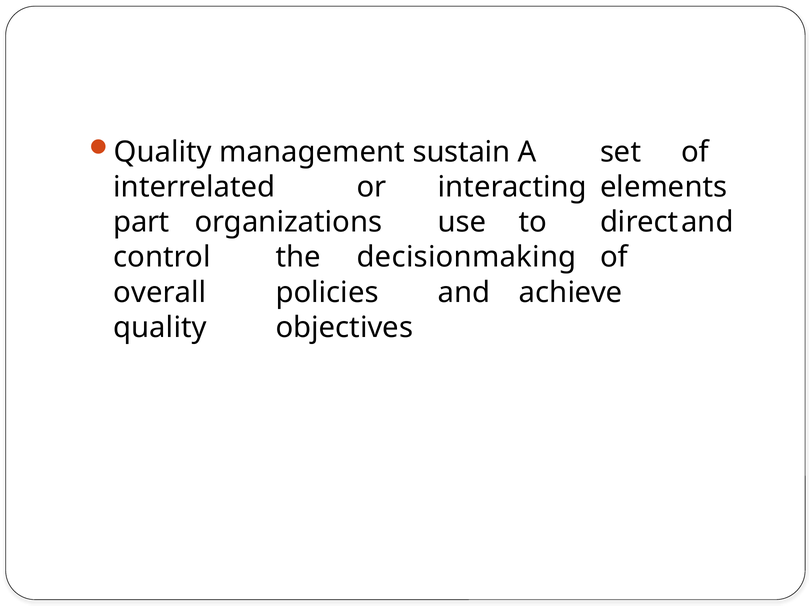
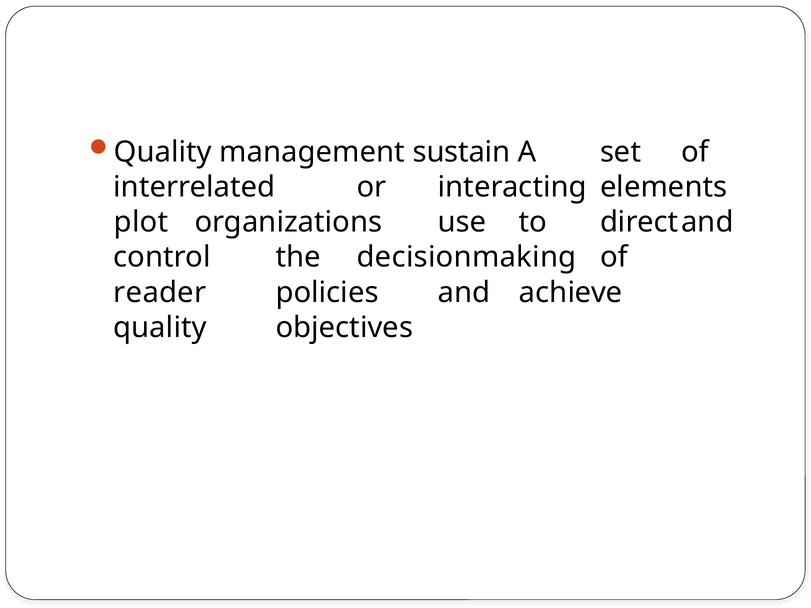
part: part -> plot
overall: overall -> reader
